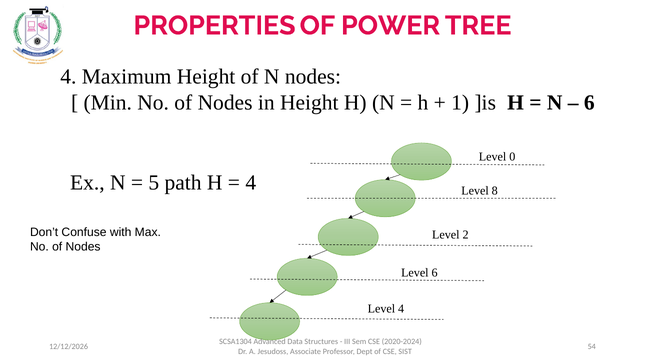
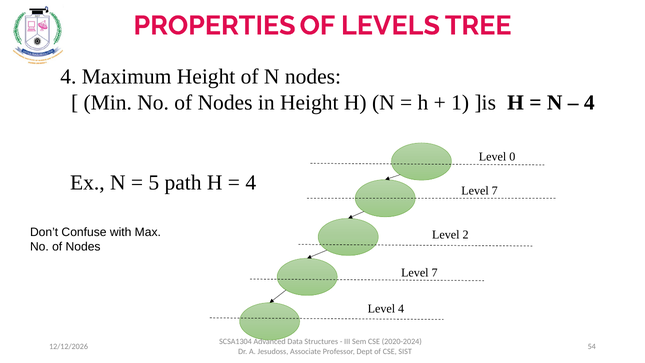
POWER: POWER -> LEVELS
6 at (589, 102): 6 -> 4
8 at (495, 191): 8 -> 7
6 at (435, 272): 6 -> 7
